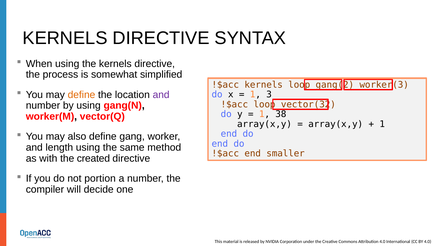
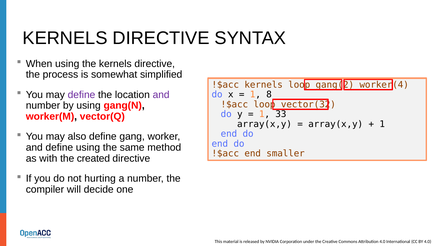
worker(3: worker(3 -> worker(4
define at (81, 95) colour: orange -> purple
3: 3 -> 8
38: 38 -> 33
and length: length -> define
portion: portion -> hurting
